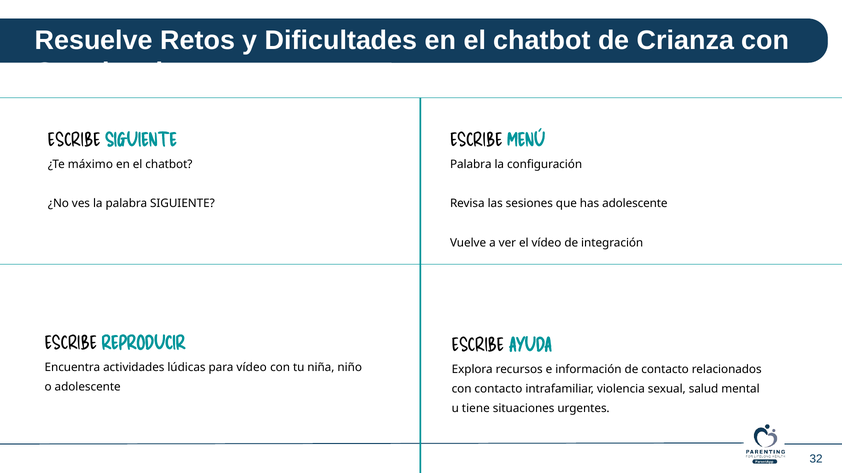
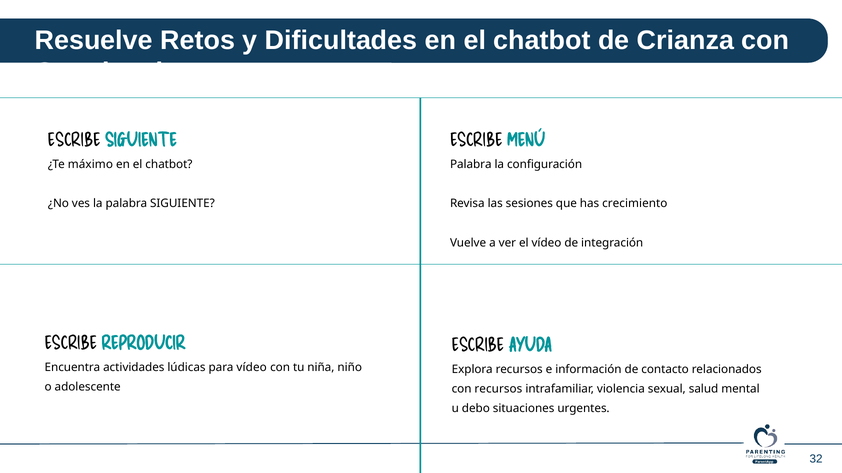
has adolescente: adolescente -> crecimiento
con contacto: contacto -> recursos
tiene: tiene -> debo
